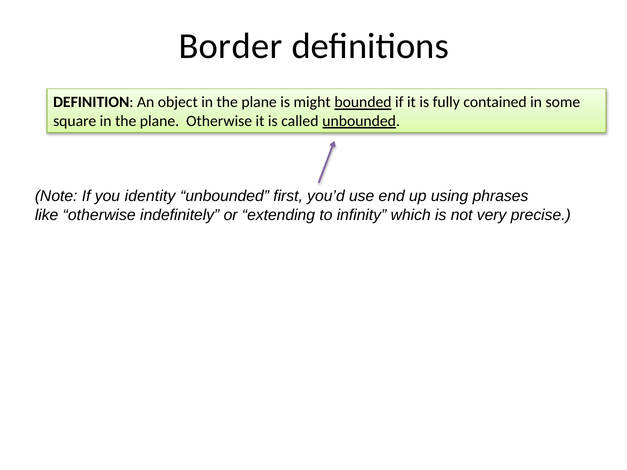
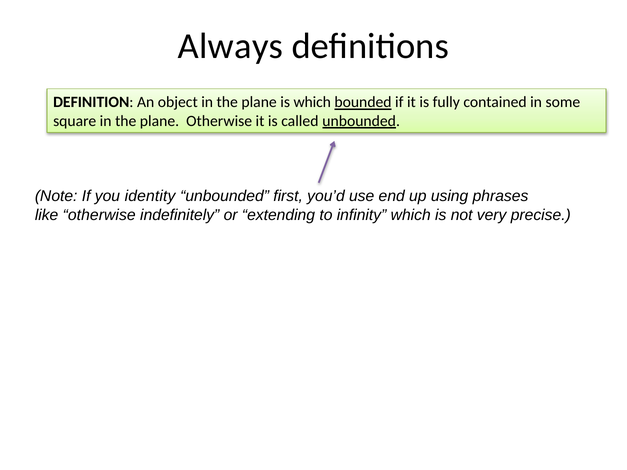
Border: Border -> Always
is might: might -> which
